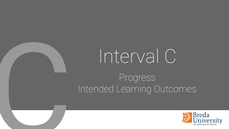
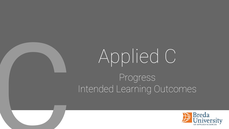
Interval: Interval -> Applied
